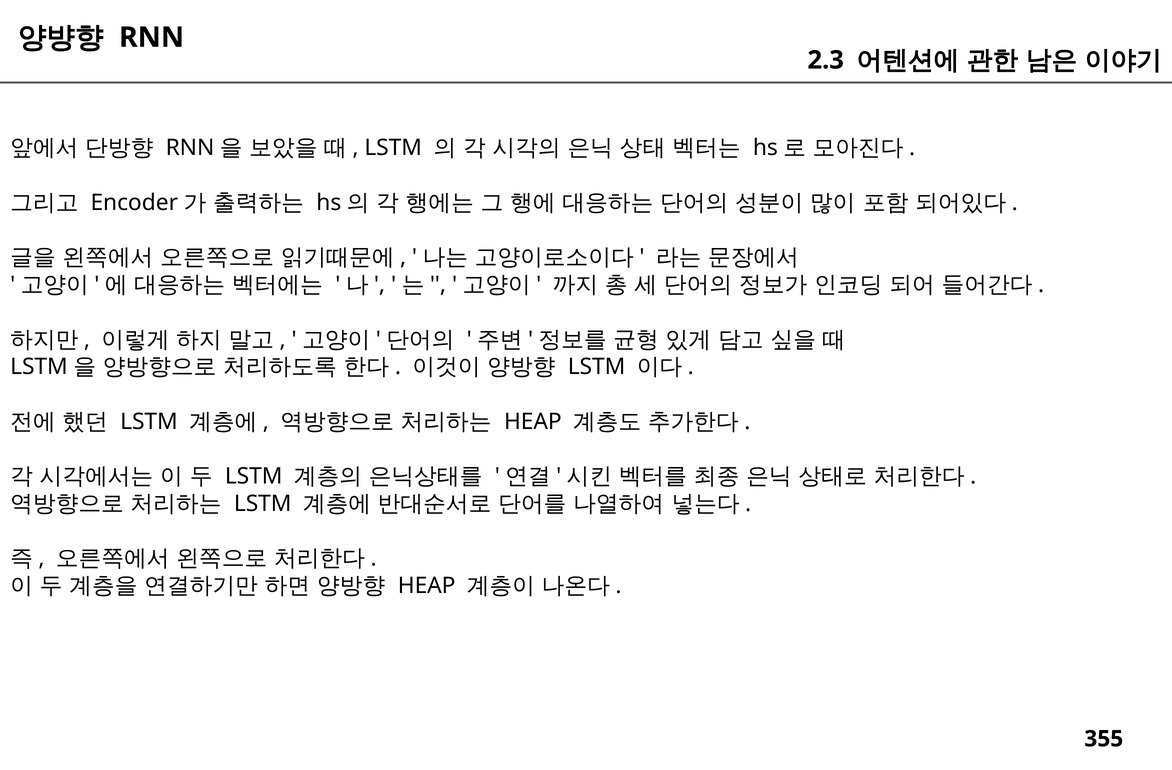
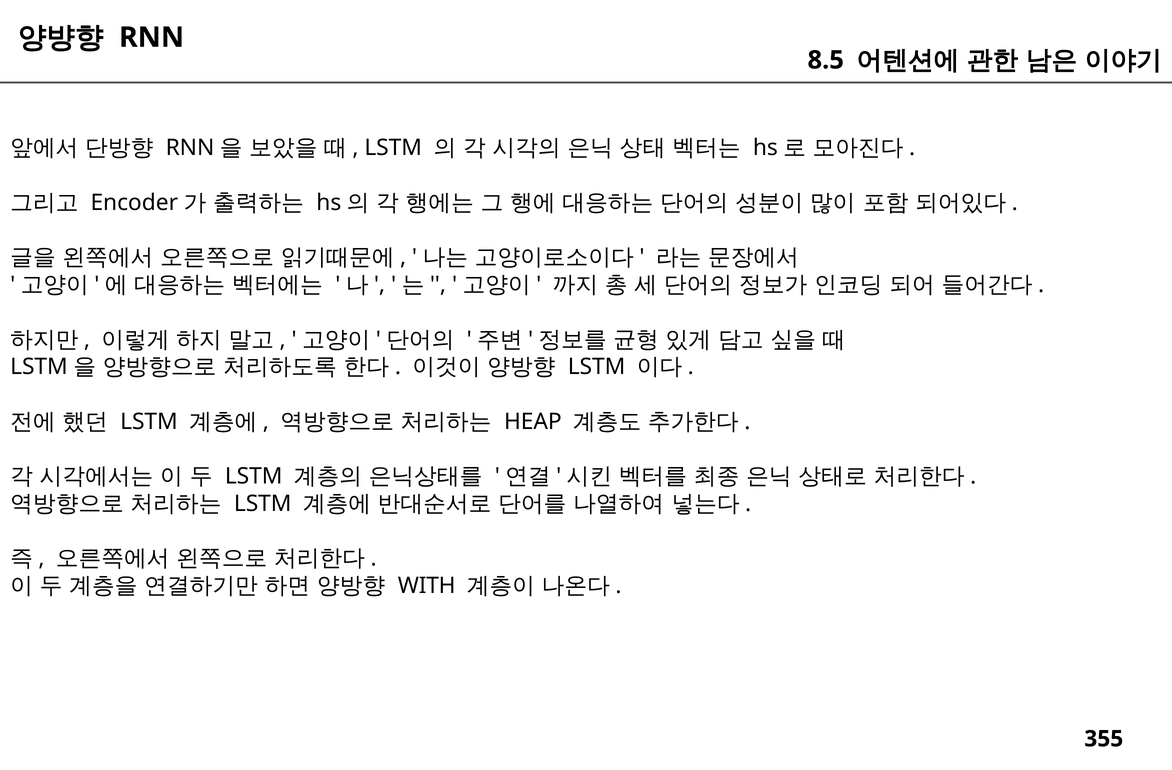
2.3: 2.3 -> 8.5
HEAP at (427, 586): HEAP -> WITH
